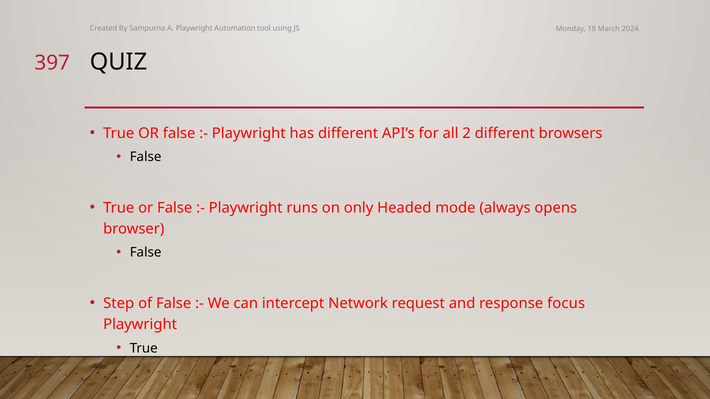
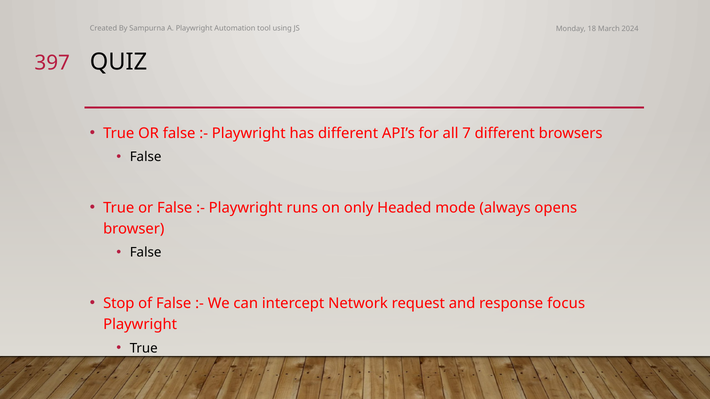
2: 2 -> 7
Step: Step -> Stop
